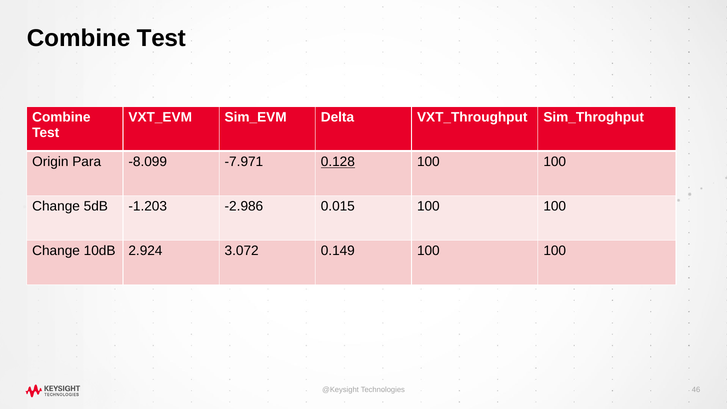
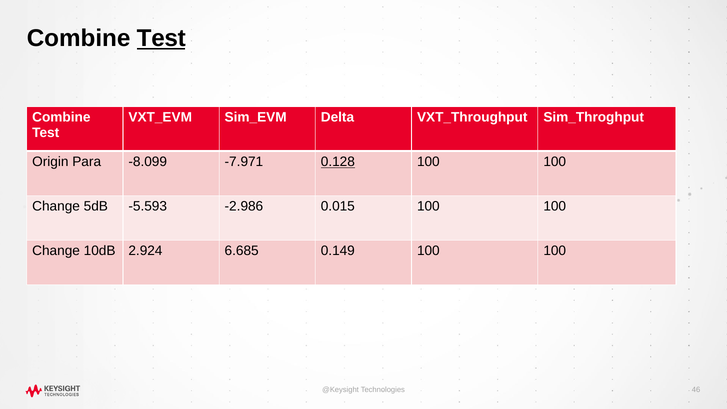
Test at (161, 38) underline: none -> present
-1.203: -1.203 -> -5.593
3.072: 3.072 -> 6.685
